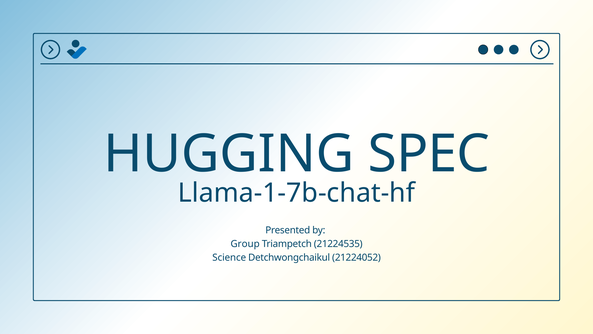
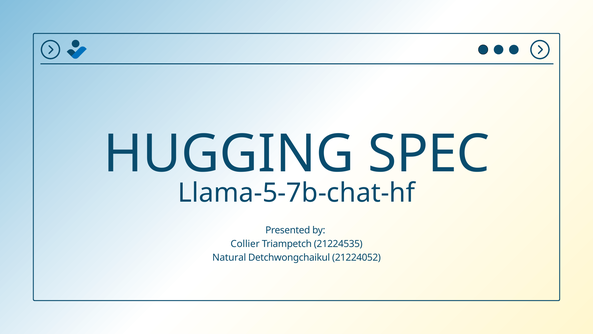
Llama-1-7b-chat-hf: Llama-1-7b-chat-hf -> Llama-5-7b-chat-hf
Group: Group -> Collier
Science: Science -> Natural
